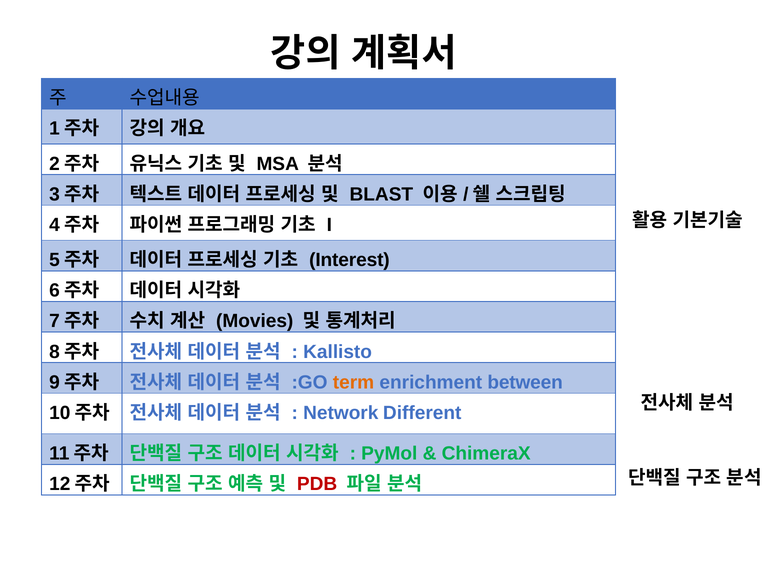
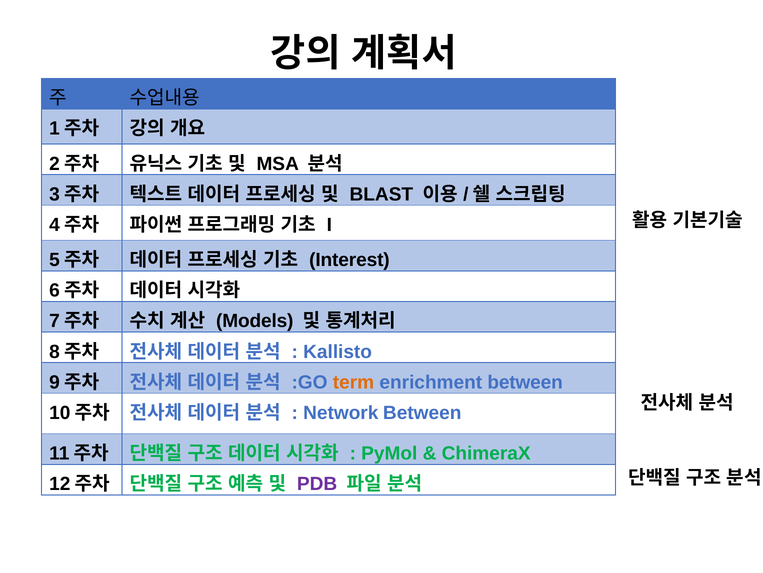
Movies: Movies -> Models
Network Different: Different -> Between
PDB colour: red -> purple
